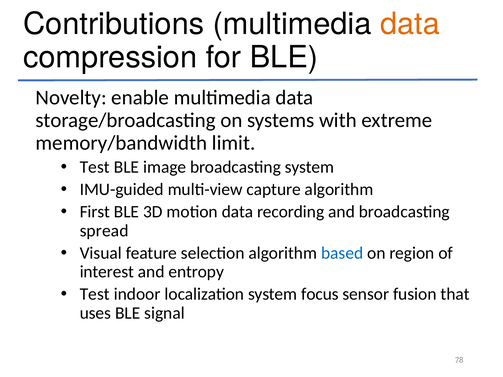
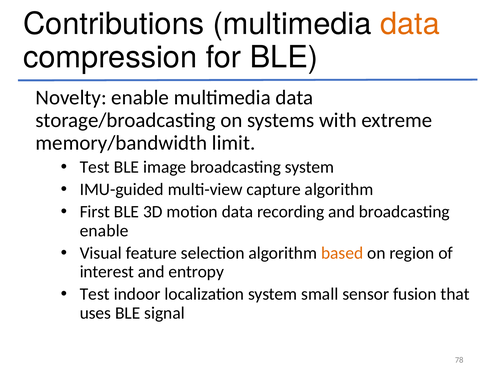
spread at (104, 231): spread -> enable
based colour: blue -> orange
focus: focus -> small
